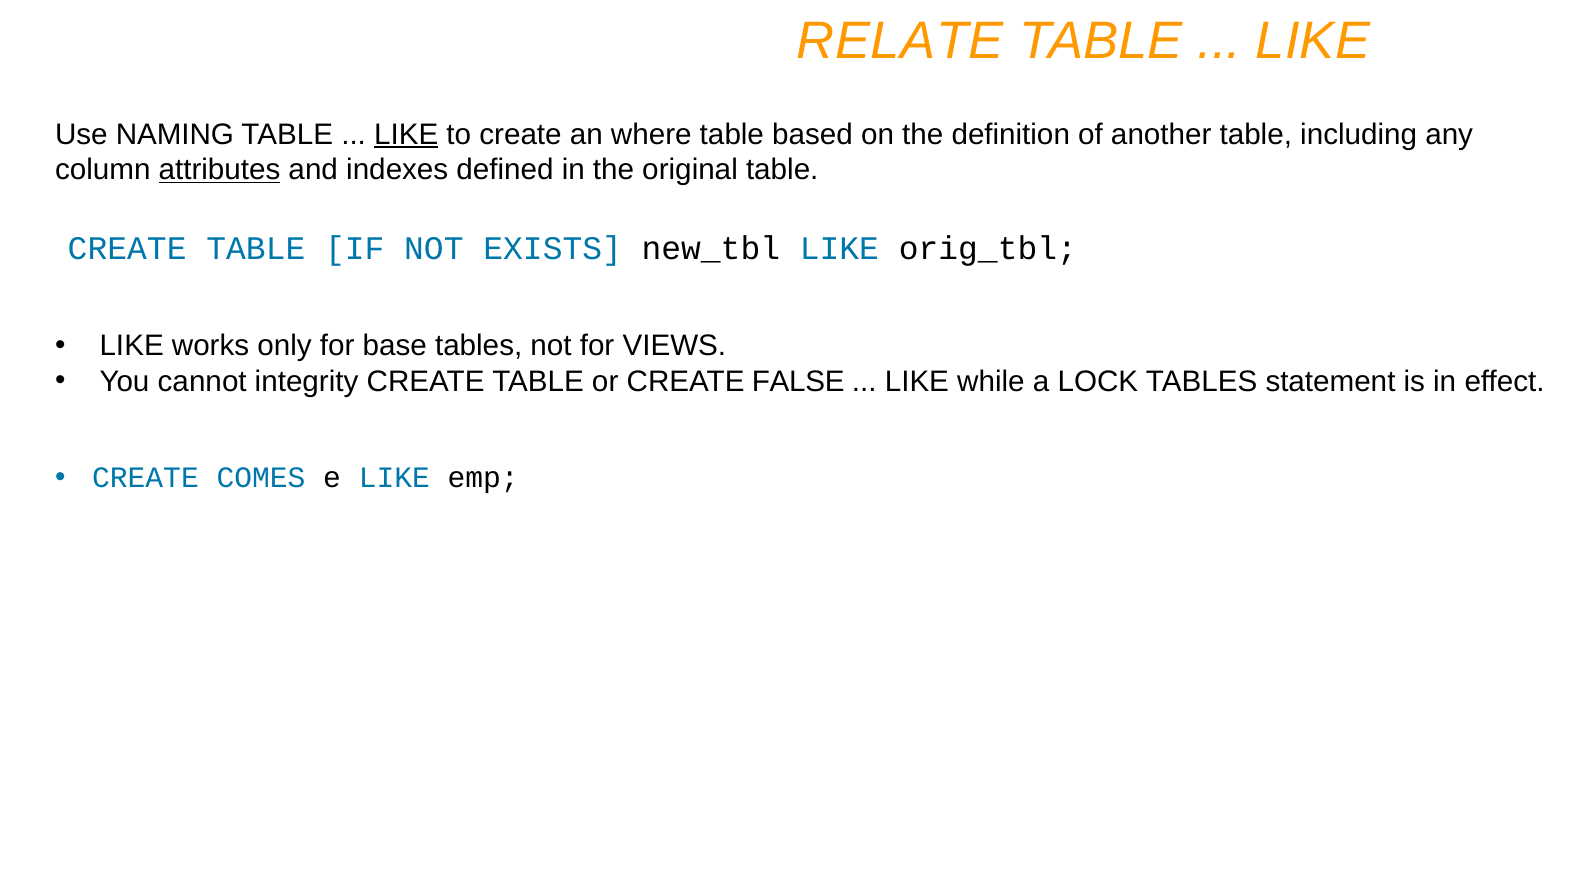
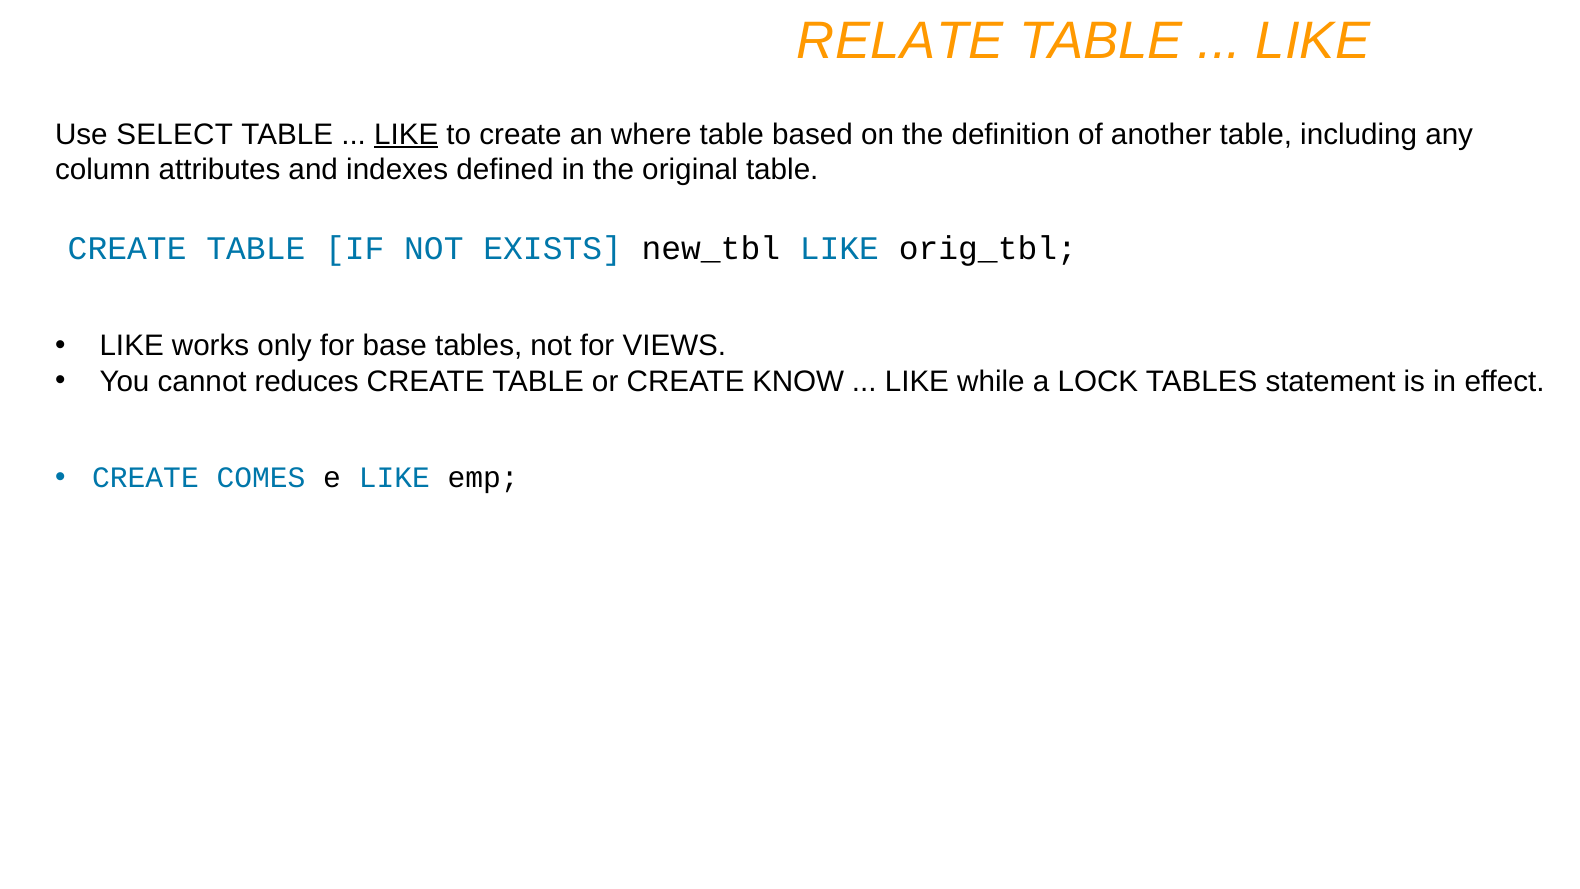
NAMING: NAMING -> SELECT
attributes underline: present -> none
integrity: integrity -> reduces
FALSE: FALSE -> KNOW
